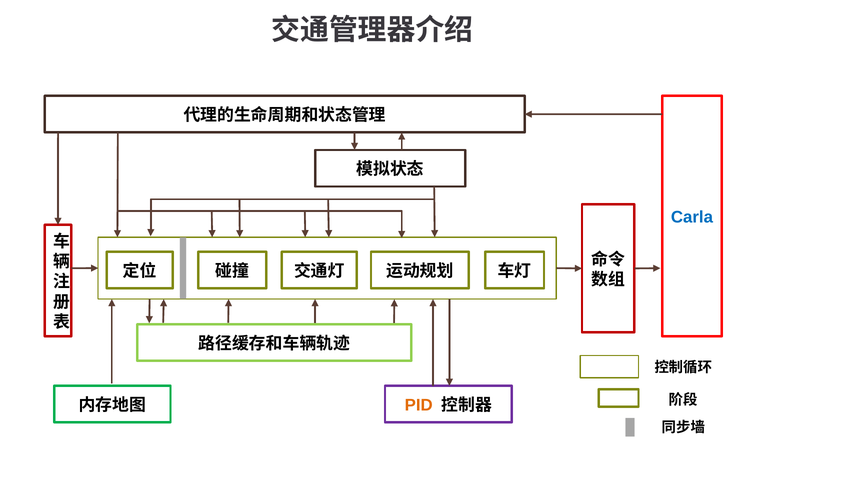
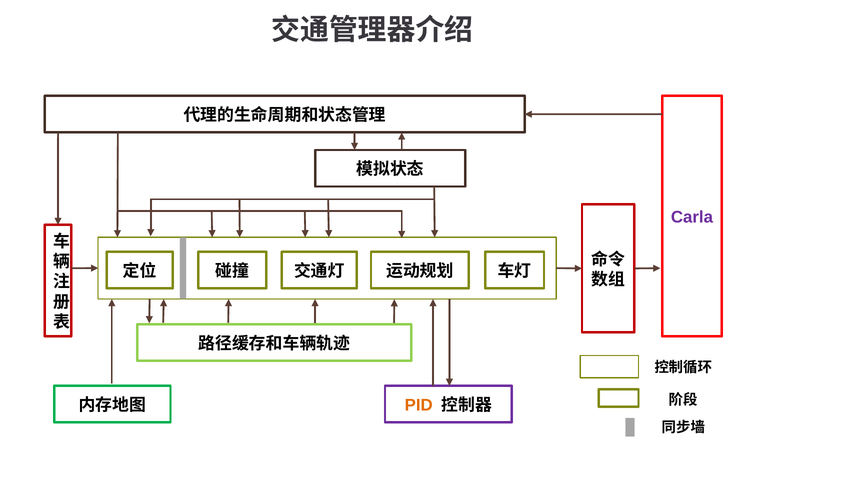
Carla colour: blue -> purple
